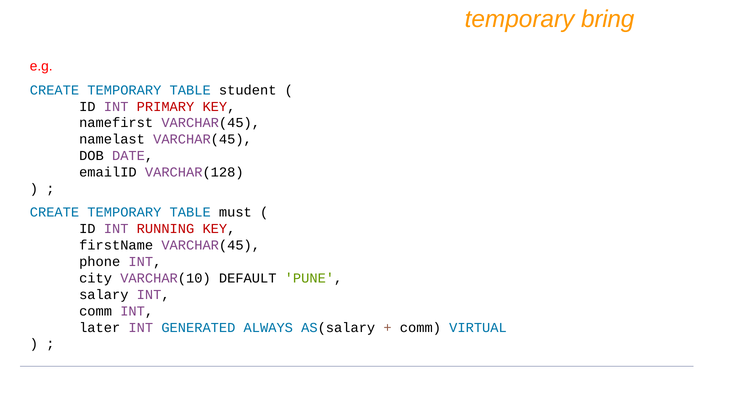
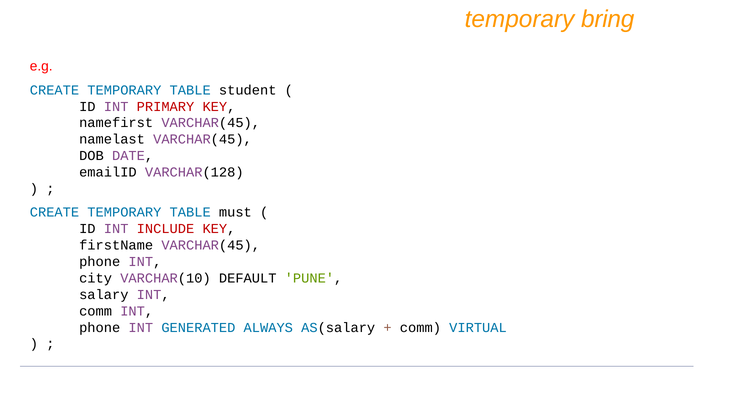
RUNNING: RUNNING -> INCLUDE
later at (100, 328): later -> phone
